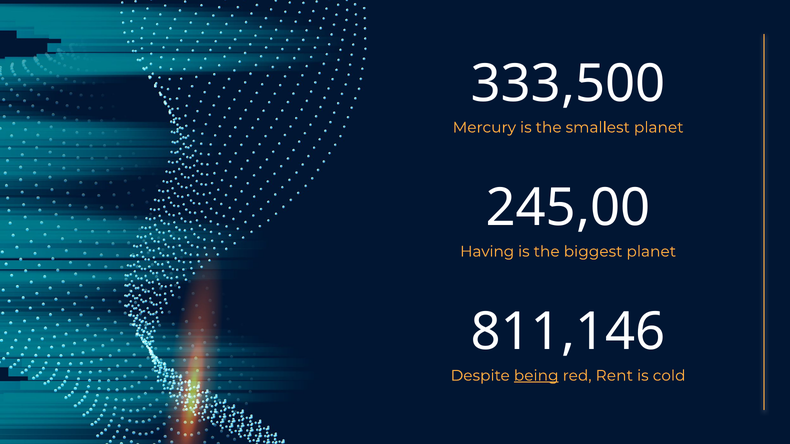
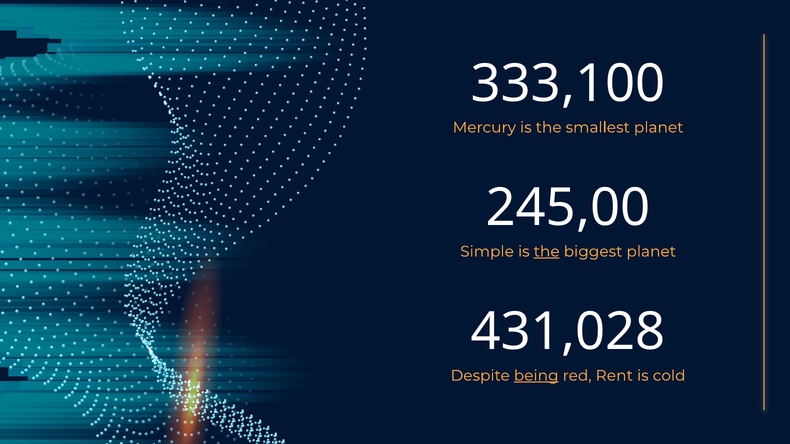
333,500: 333,500 -> 333,100
Having: Having -> Simple
the at (547, 252) underline: none -> present
811,146: 811,146 -> 431,028
